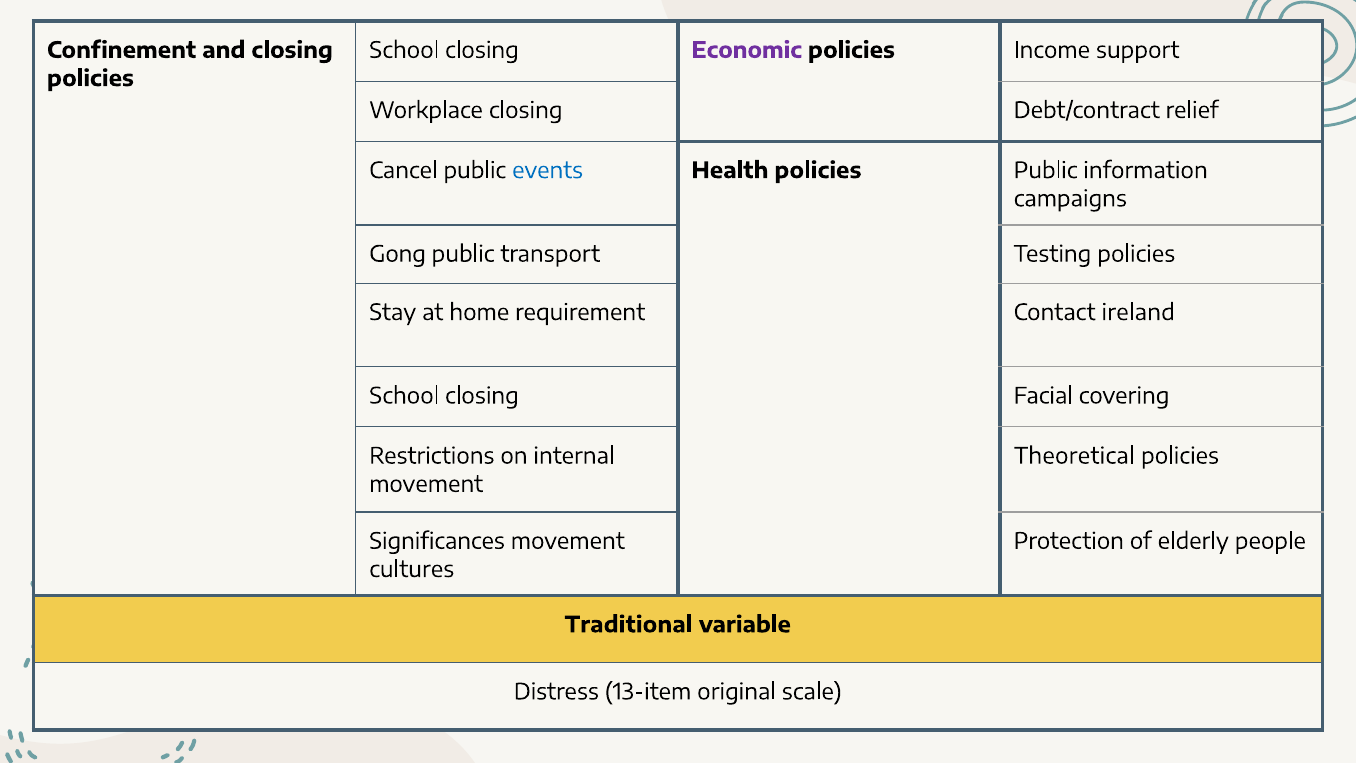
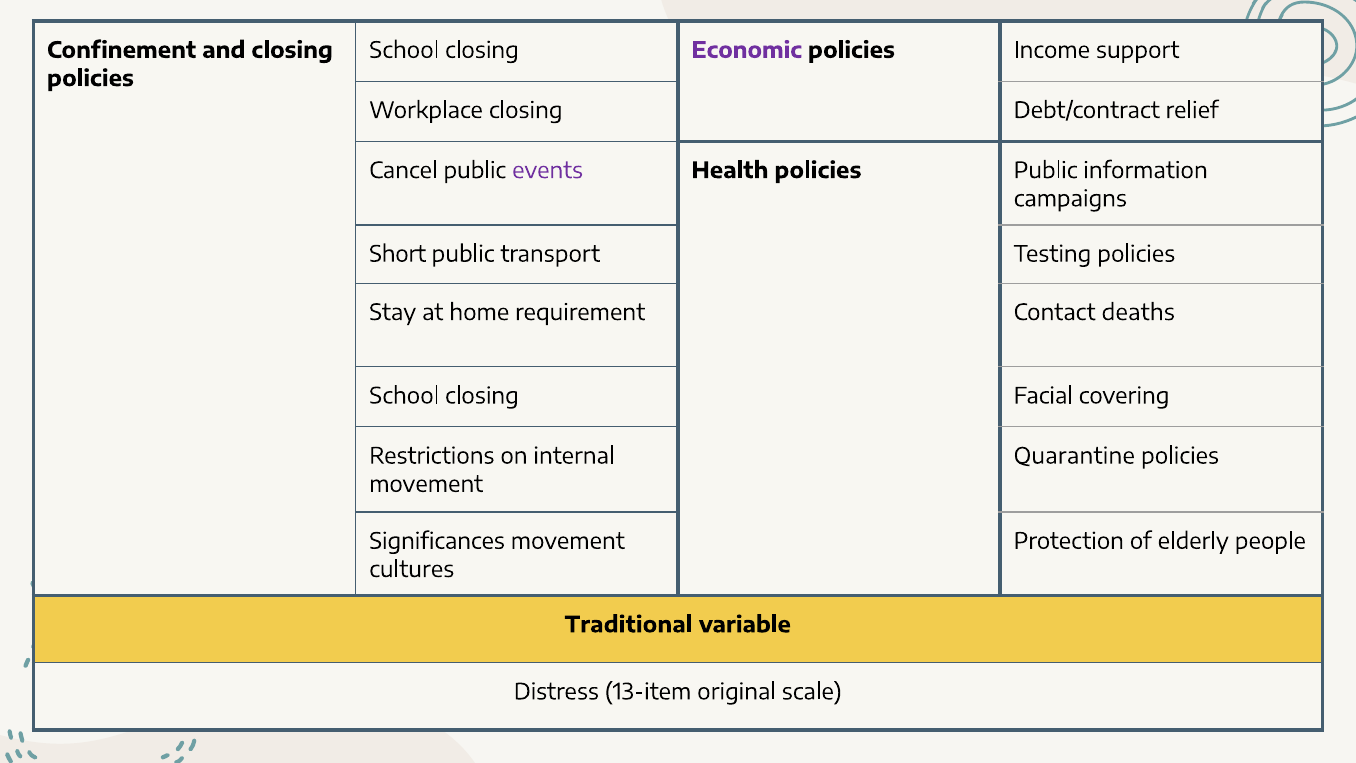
events colour: blue -> purple
Gong: Gong -> Short
ireland: ireland -> deaths
Theoretical: Theoretical -> Quarantine
